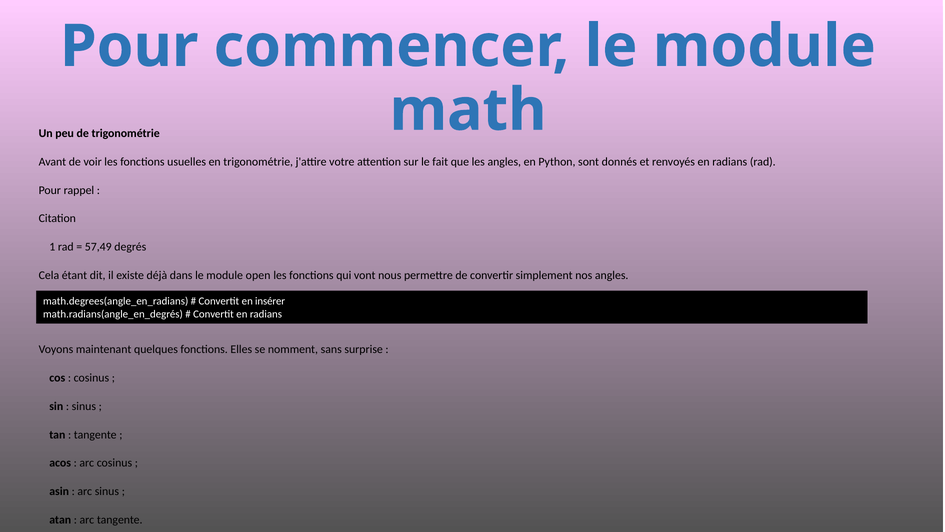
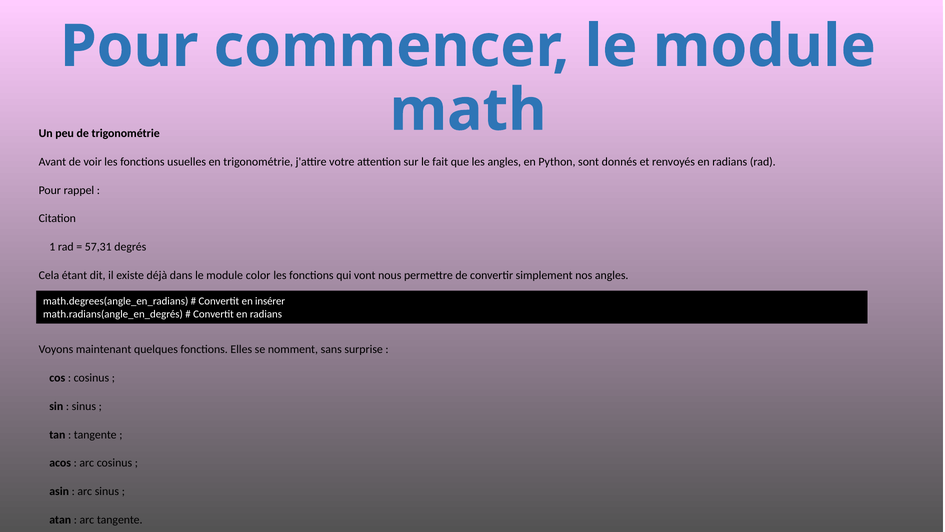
57,49: 57,49 -> 57,31
open: open -> color
